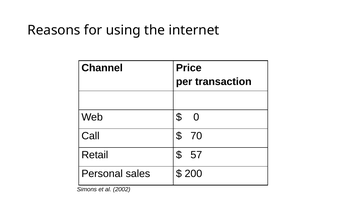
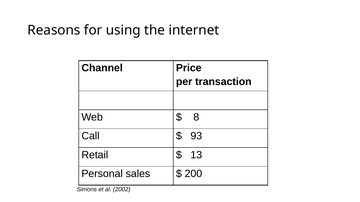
0: 0 -> 8
70: 70 -> 93
57: 57 -> 13
